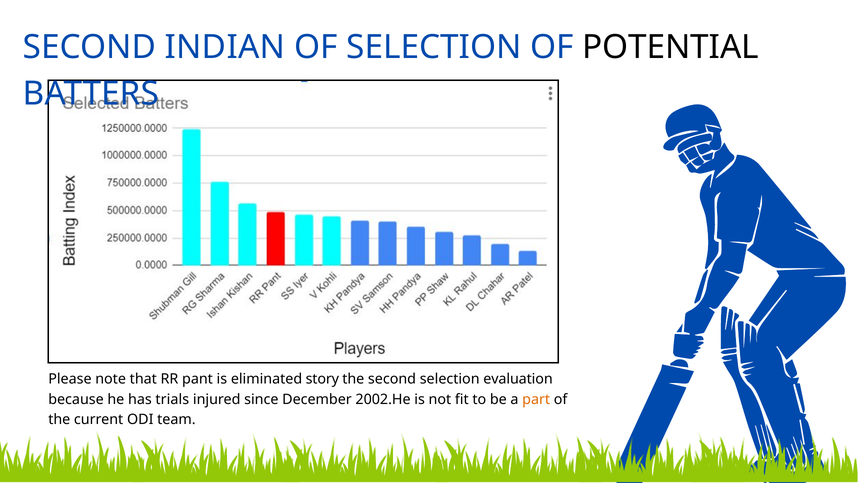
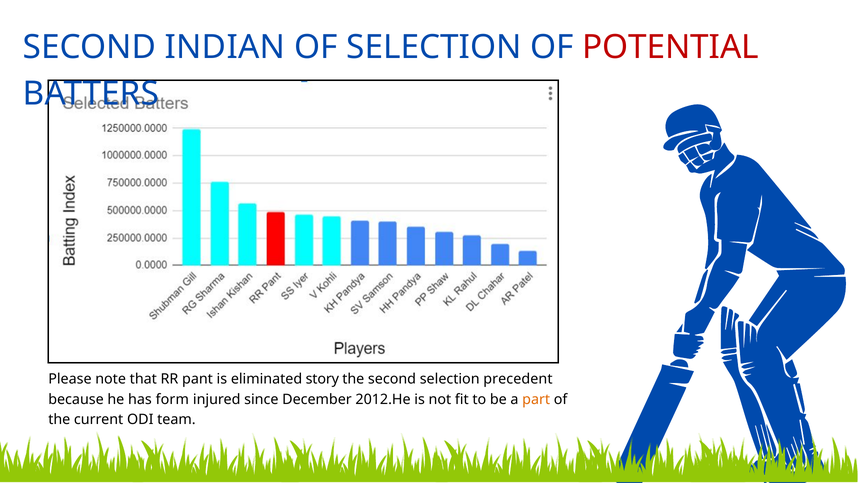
POTENTIAL colour: black -> red
evaluation: evaluation -> precedent
trials: trials -> form
2002.He: 2002.He -> 2012.He
